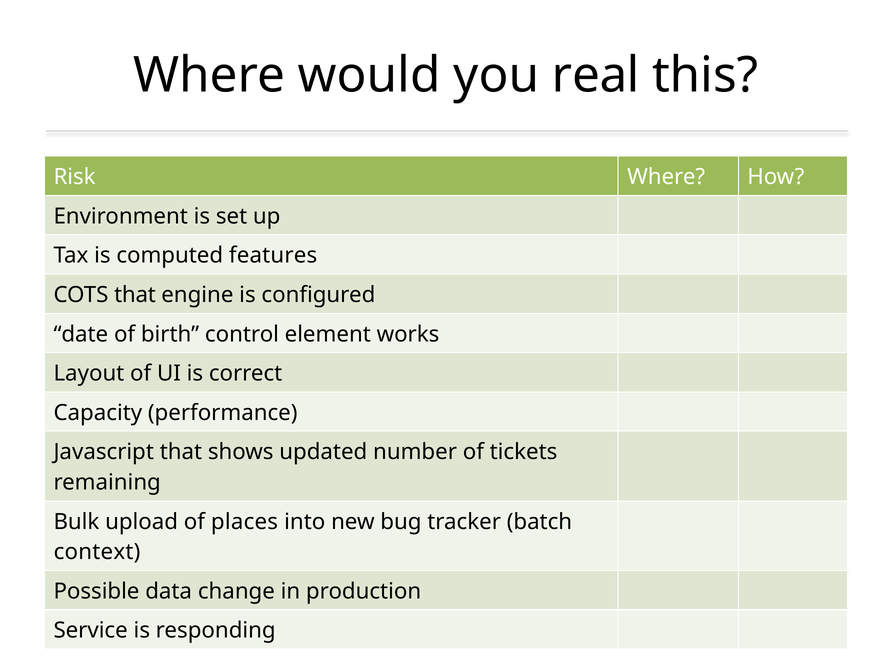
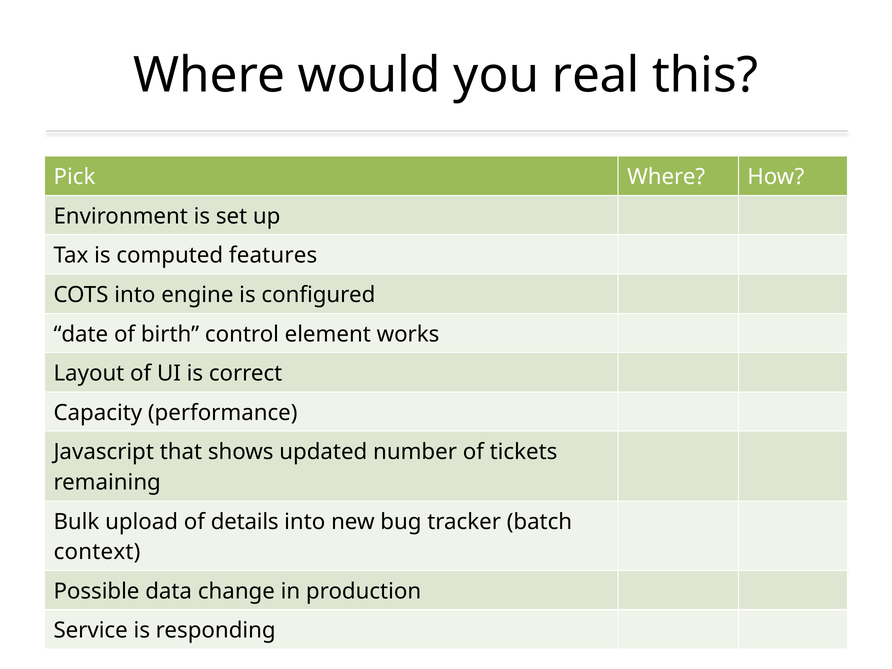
Risk: Risk -> Pick
COTS that: that -> into
places: places -> details
